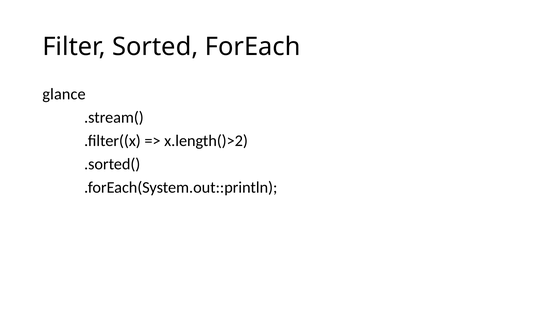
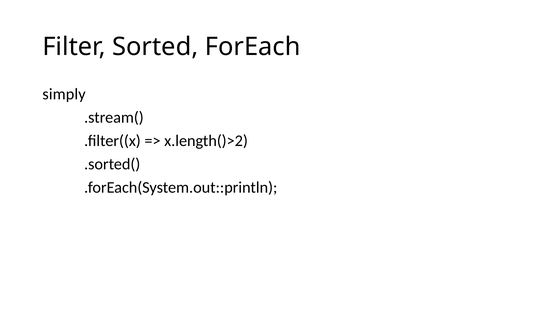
glance: glance -> simply
